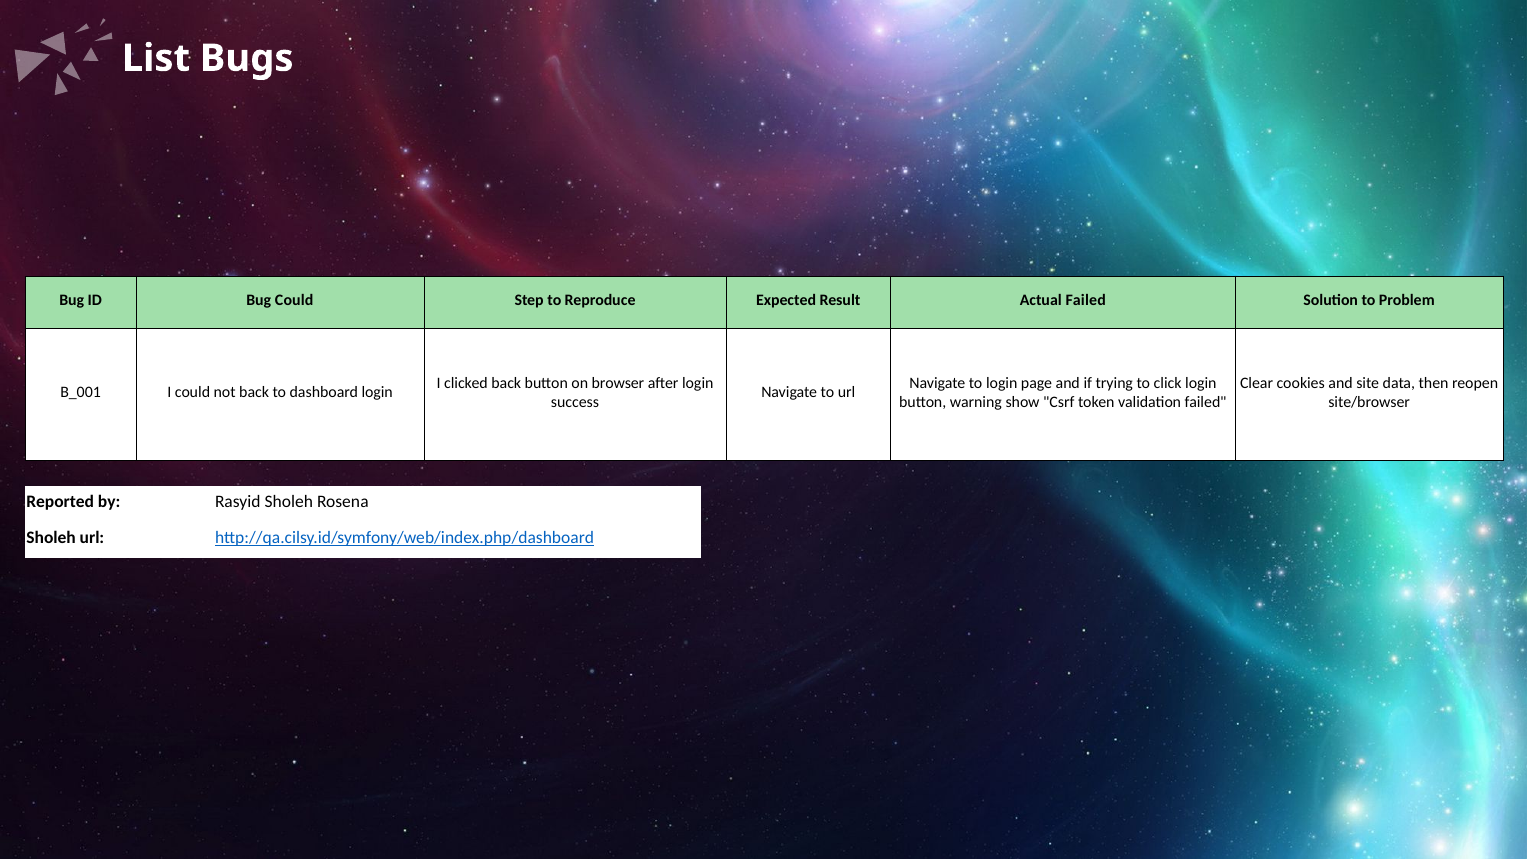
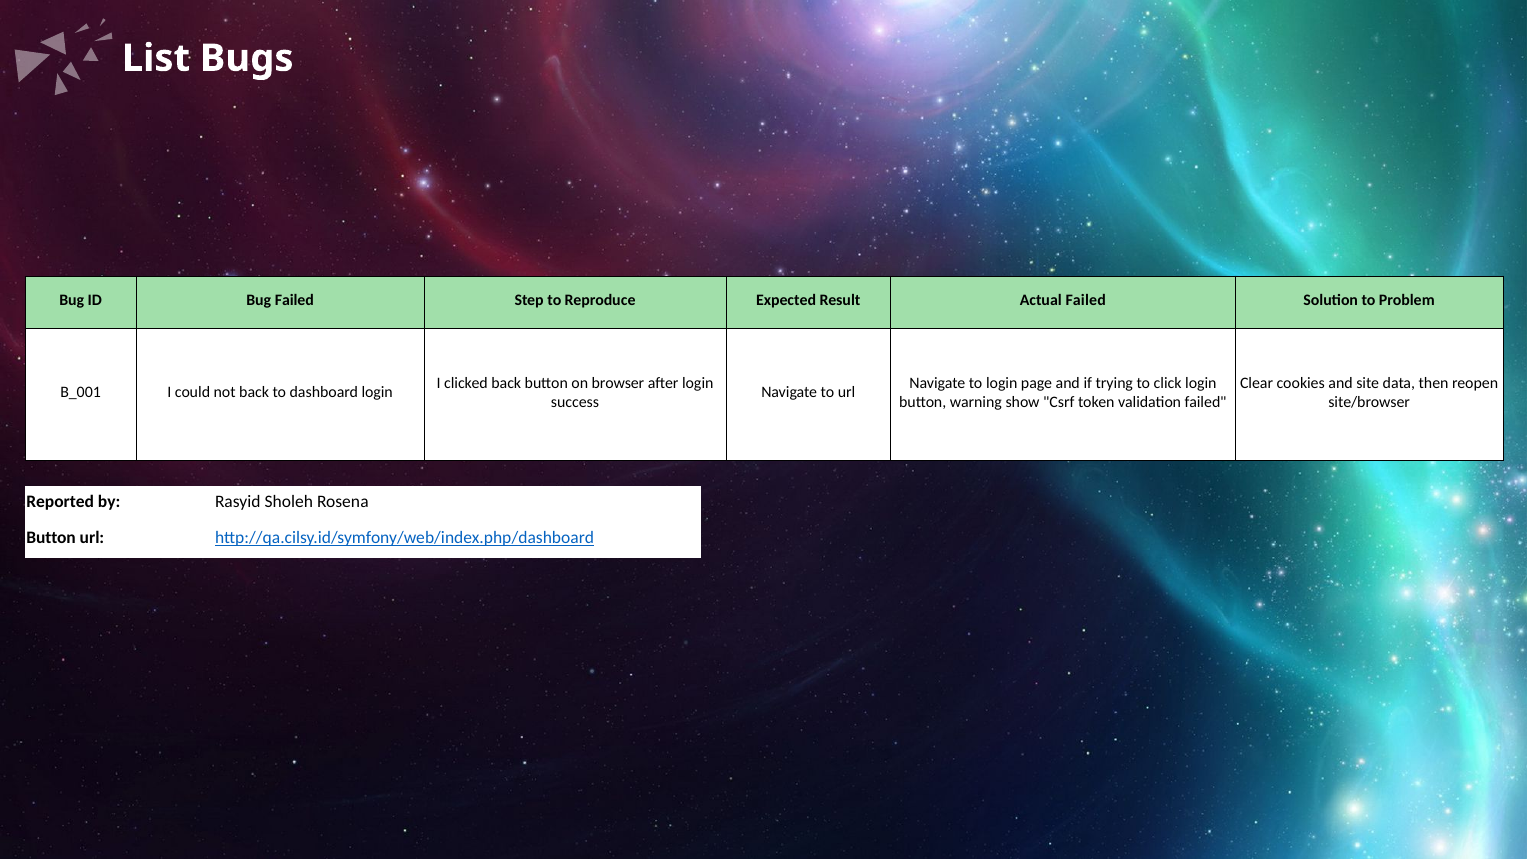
Bug Could: Could -> Failed
Sholeh at (51, 538): Sholeh -> Button
